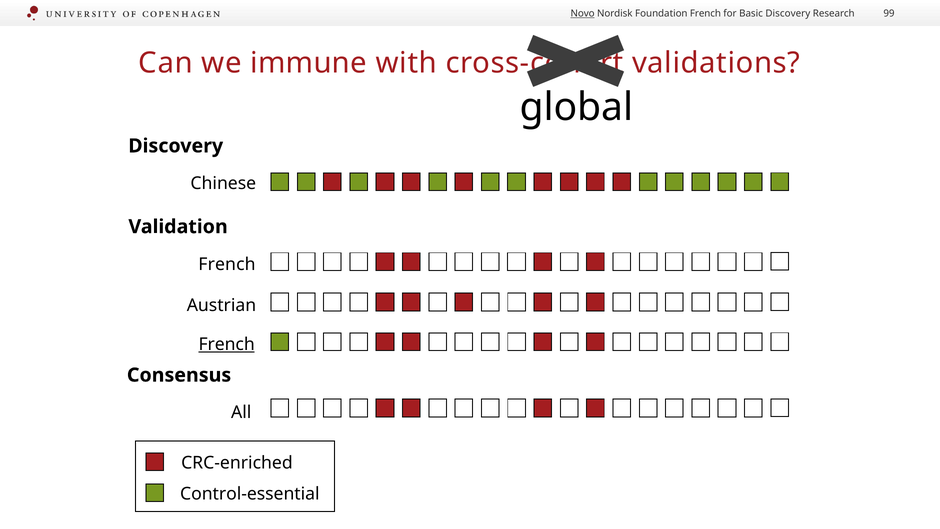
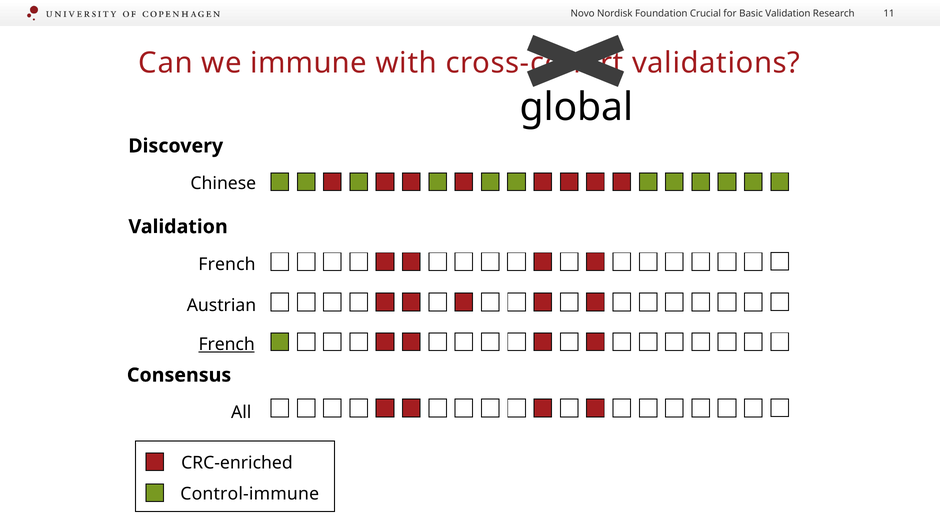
Novo underline: present -> none
Foundation French: French -> Crucial
Basic Discovery: Discovery -> Validation
99: 99 -> 11
Control-essential: Control-essential -> Control-immune
